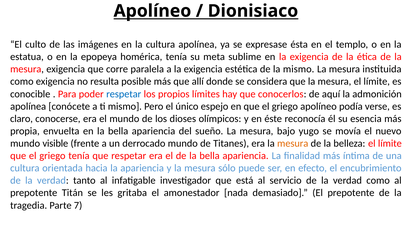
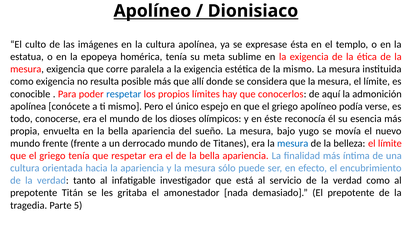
claro: claro -> todo
mundo visible: visible -> frente
mesura at (293, 143) colour: orange -> blue
7: 7 -> 5
